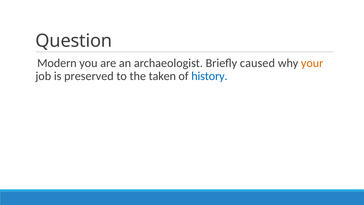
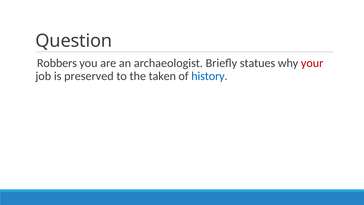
Modern: Modern -> Robbers
caused: caused -> statues
your colour: orange -> red
